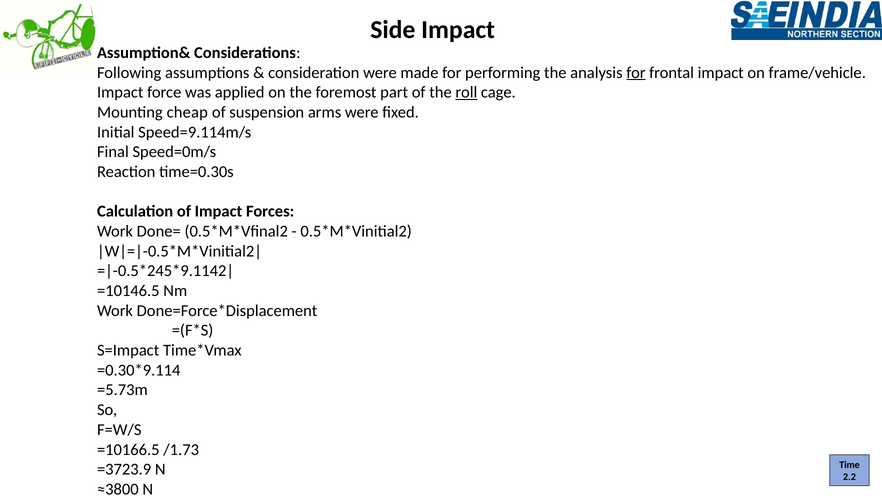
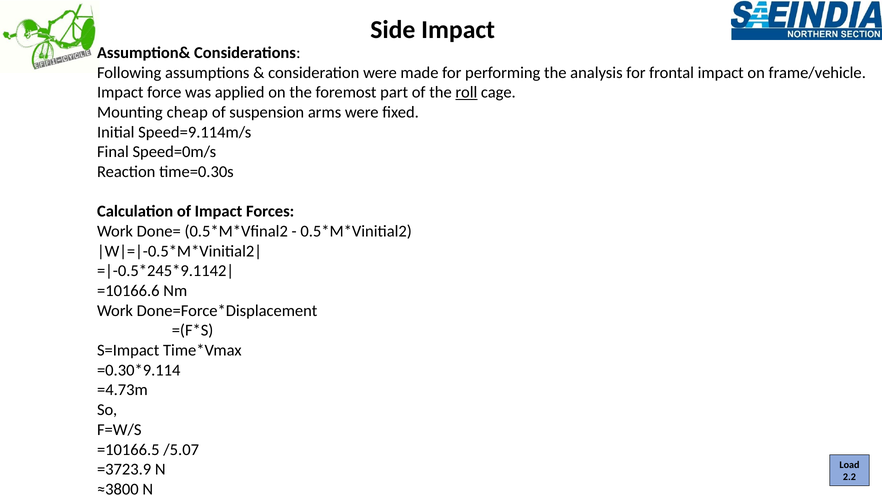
for at (636, 73) underline: present -> none
=10146.5: =10146.5 -> =10166.6
=5.73m: =5.73m -> =4.73m
/1.73: /1.73 -> /5.07
Time: Time -> Load
